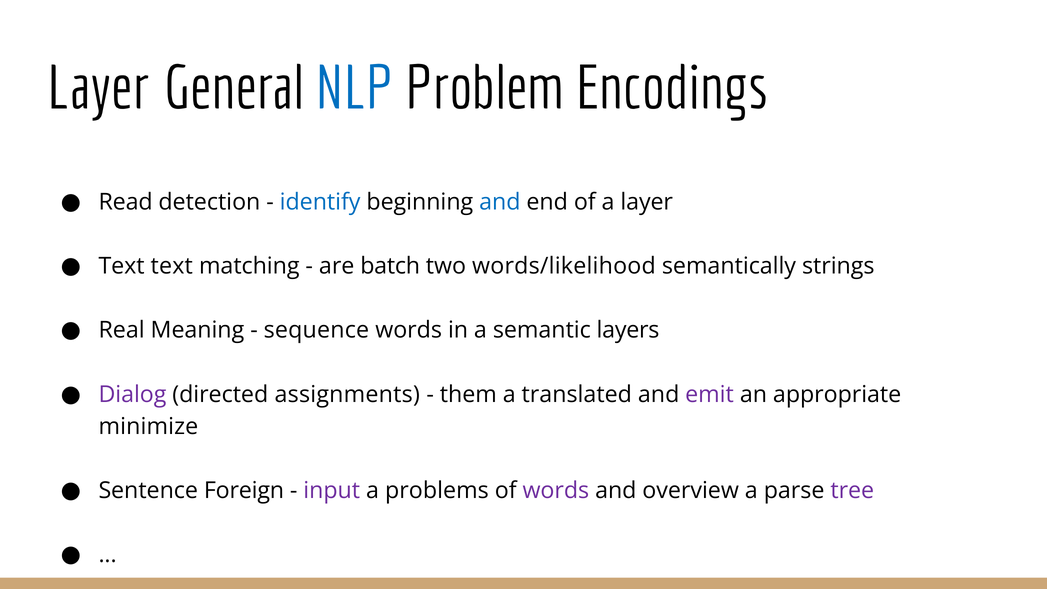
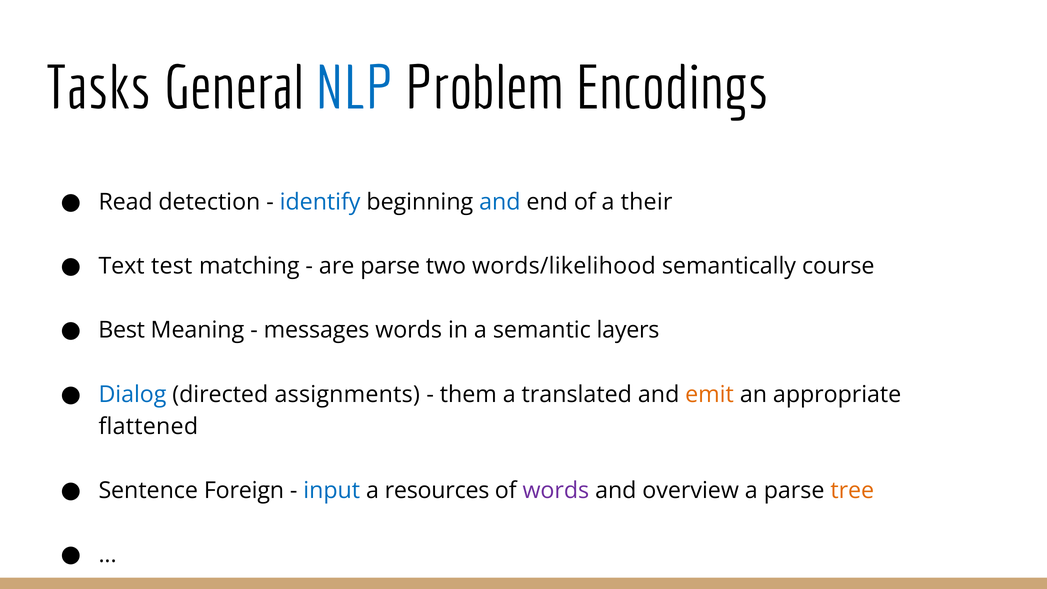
Layer at (99, 88): Layer -> Tasks
a layer: layer -> their
Text text: text -> test
are batch: batch -> parse
strings: strings -> course
Real: Real -> Best
sequence: sequence -> messages
Dialog colour: purple -> blue
emit colour: purple -> orange
minimize: minimize -> flattened
input colour: purple -> blue
problems: problems -> resources
tree colour: purple -> orange
